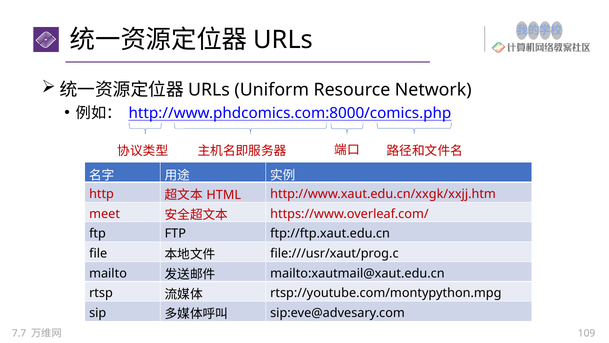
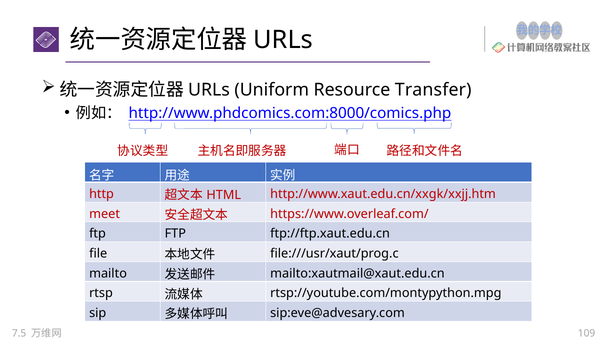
Network: Network -> Transfer
7.7: 7.7 -> 7.5
